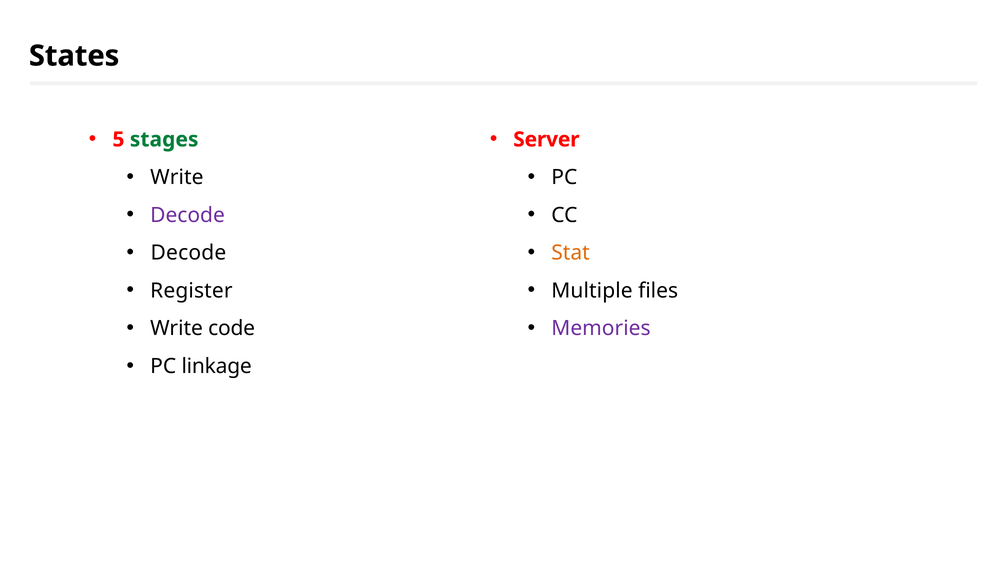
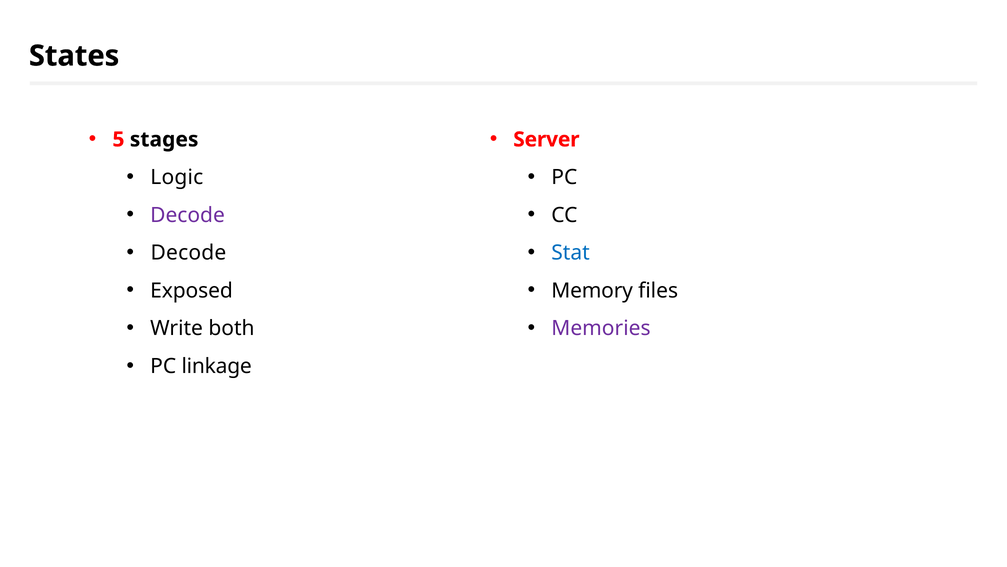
stages colour: green -> black
Write at (177, 177): Write -> Logic
Stat colour: orange -> blue
Register: Register -> Exposed
Multiple: Multiple -> Memory
code: code -> both
